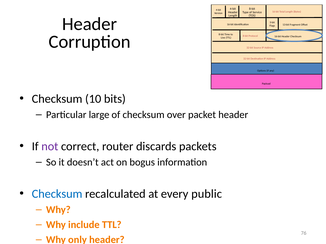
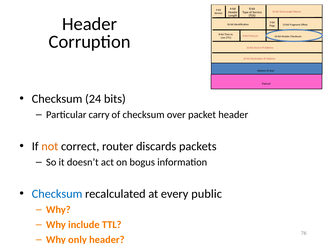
10: 10 -> 24
large: large -> carry
not colour: purple -> orange
